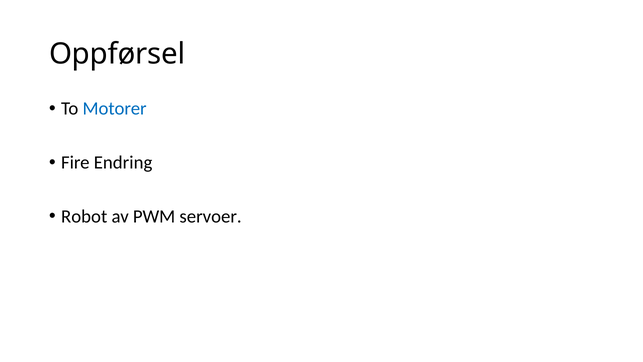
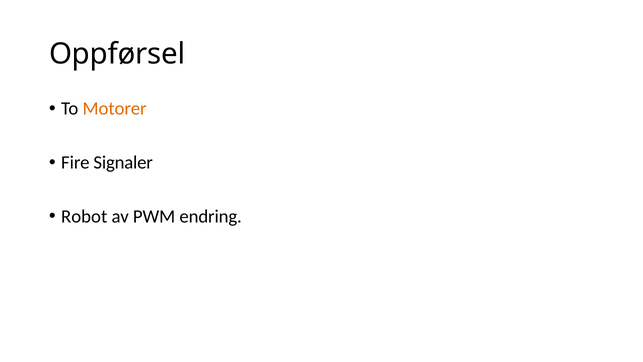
Motorer colour: blue -> orange
Endring: Endring -> Signaler
servoer: servoer -> endring
